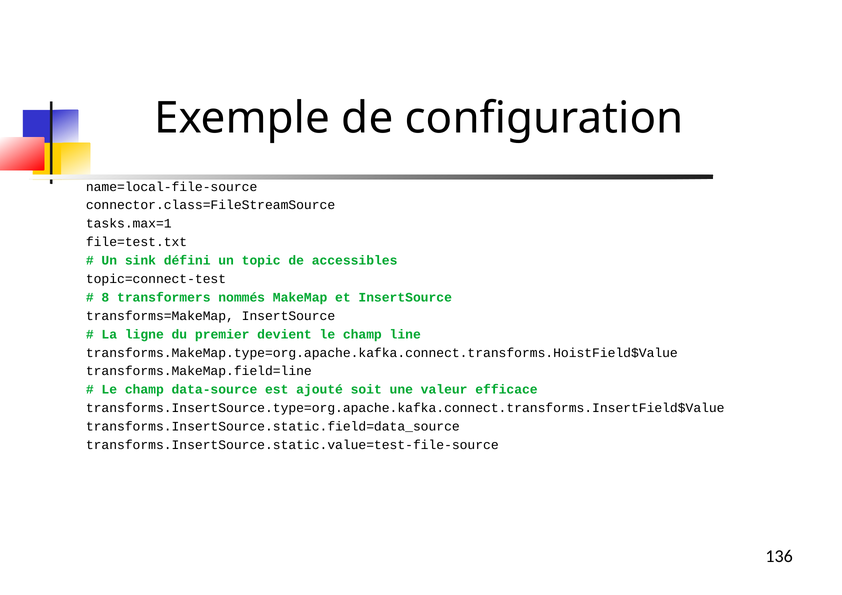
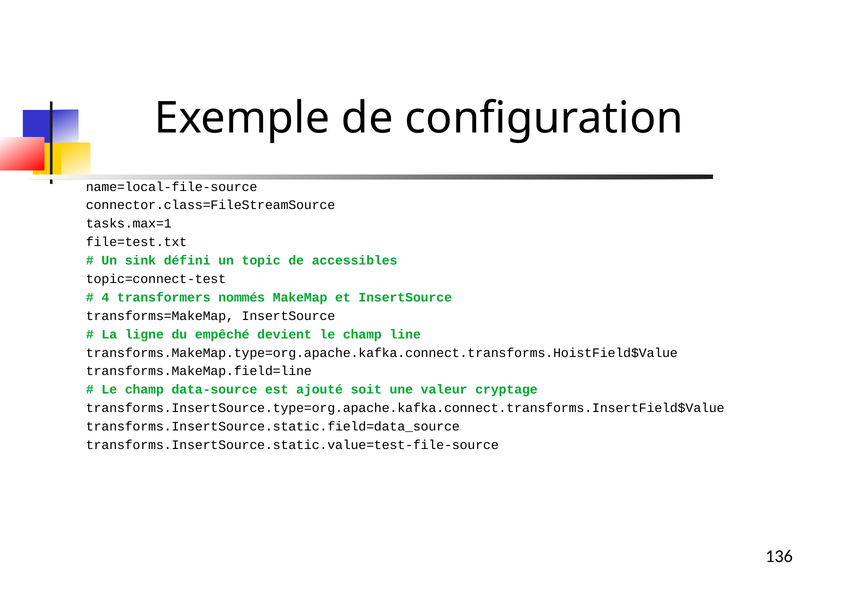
8: 8 -> 4
premier: premier -> empêché
efficace: efficace -> cryptage
